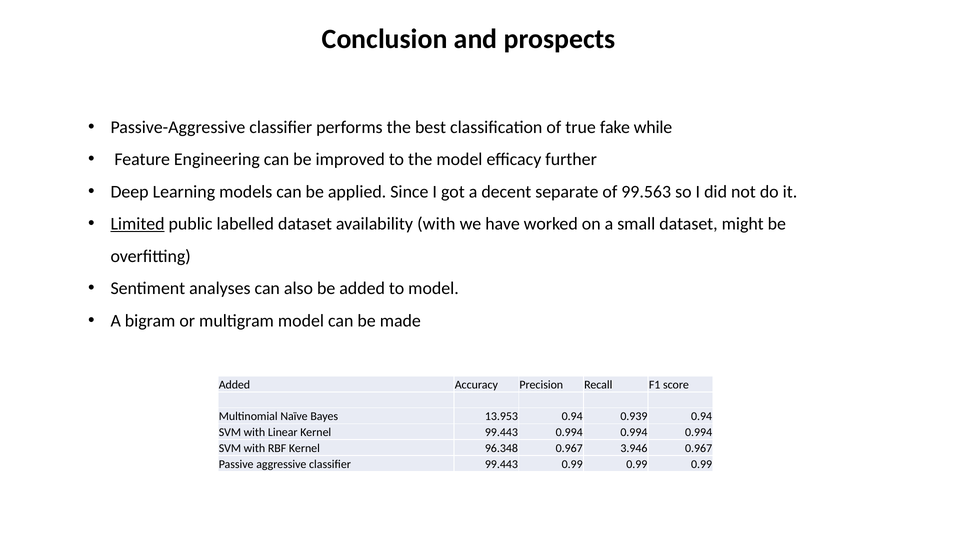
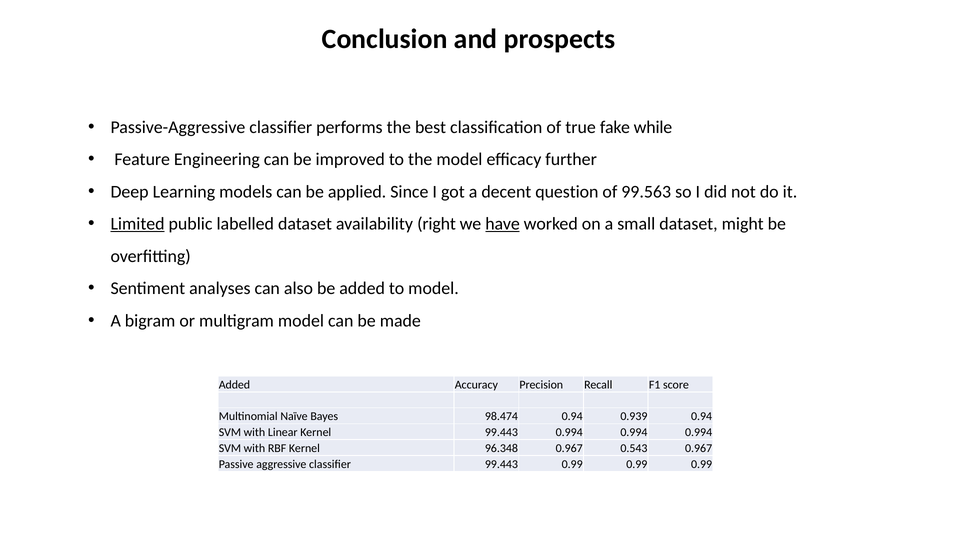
separate: separate -> question
availability with: with -> right
have underline: none -> present
13.953: 13.953 -> 98.474
3.946: 3.946 -> 0.543
